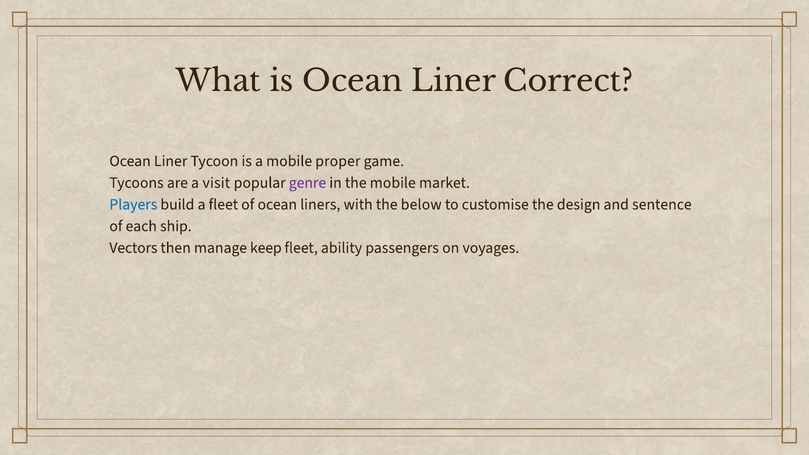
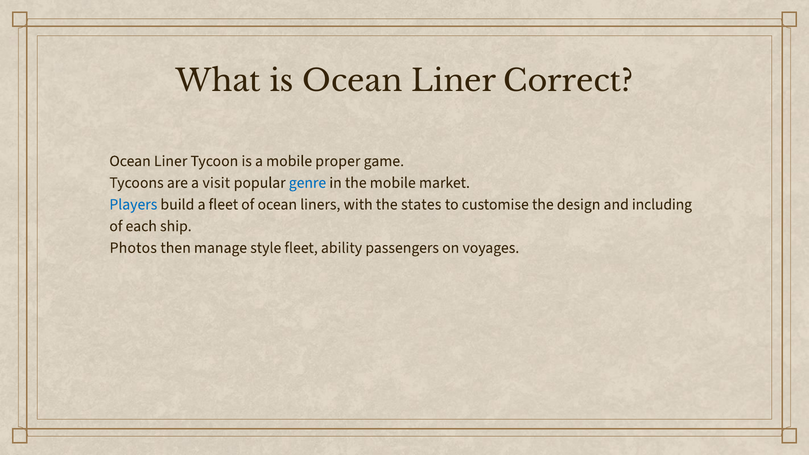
genre colour: purple -> blue
below: below -> states
sentence: sentence -> including
Vectors: Vectors -> Photos
keep: keep -> style
